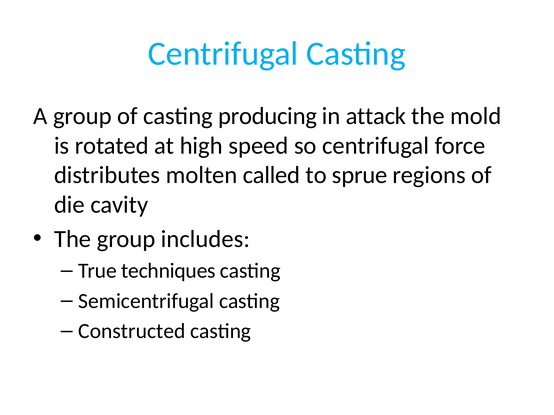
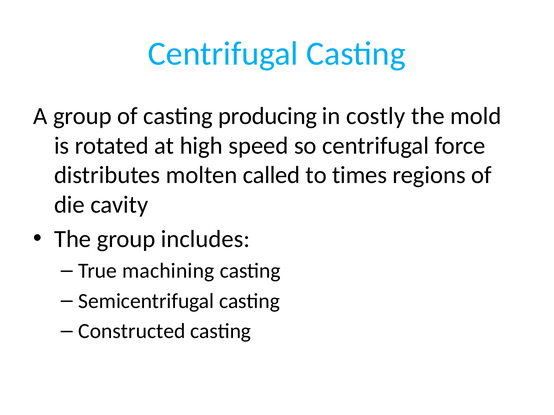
attack: attack -> costly
sprue: sprue -> times
techniques: techniques -> machining
